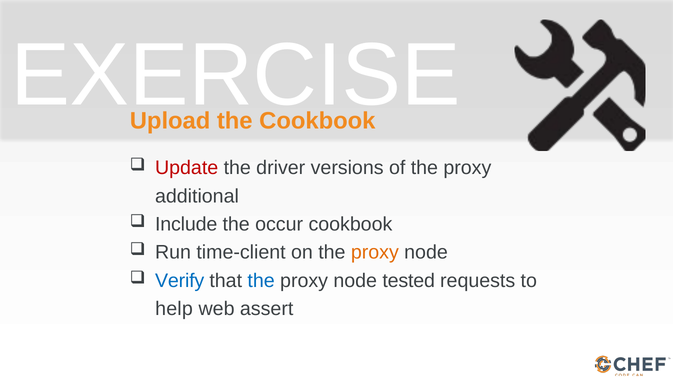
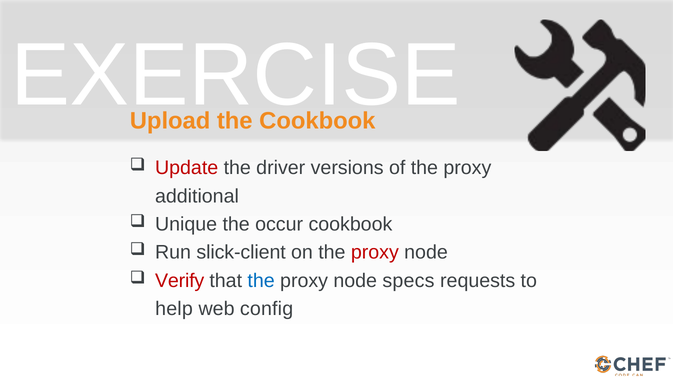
Include: Include -> Unique
time-client: time-client -> slick-client
proxy at (375, 253) colour: orange -> red
Verify colour: blue -> red
tested: tested -> specs
assert: assert -> config
